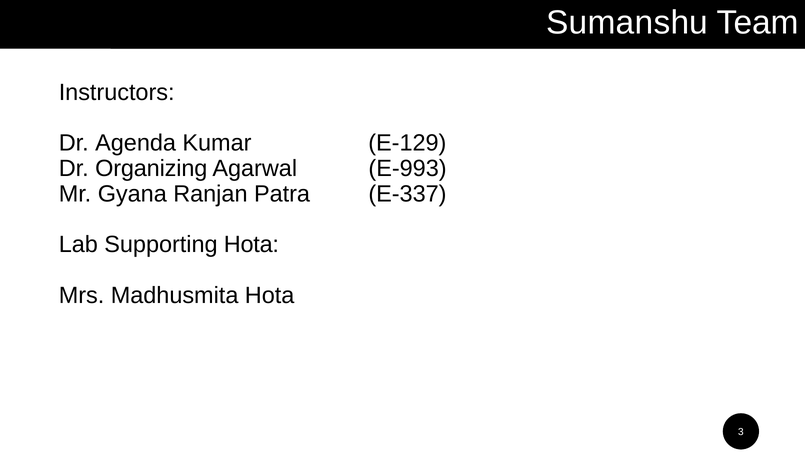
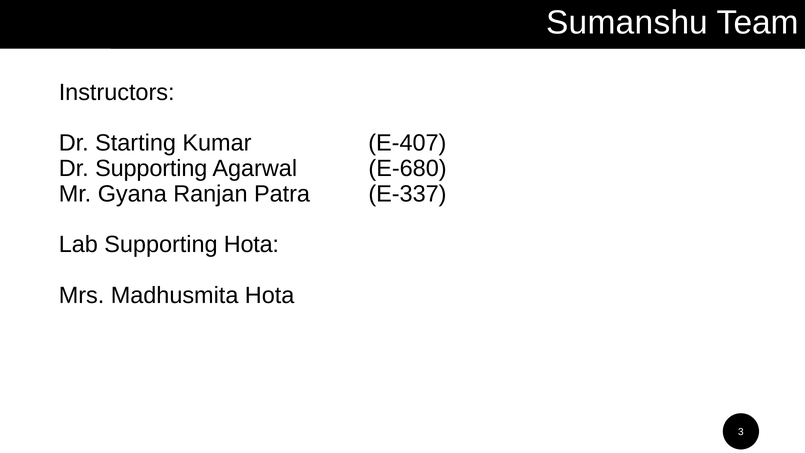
Agenda: Agenda -> Starting
E-129: E-129 -> E-407
Dr Organizing: Organizing -> Supporting
E-993: E-993 -> E-680
